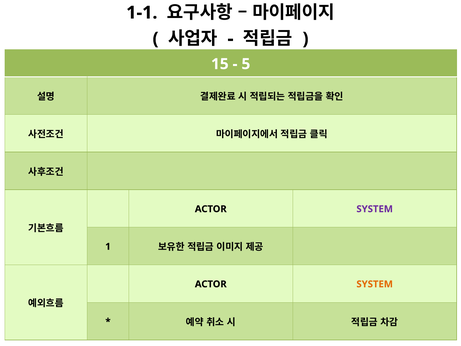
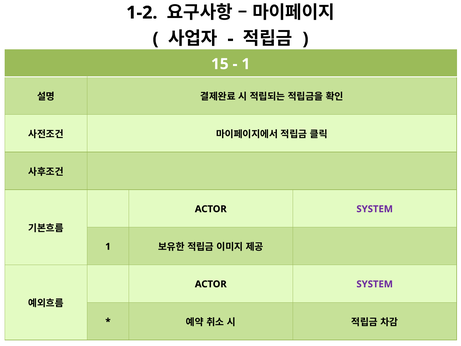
1-1: 1-1 -> 1-2
5 at (246, 64): 5 -> 1
SYSTEM at (375, 284) colour: orange -> purple
